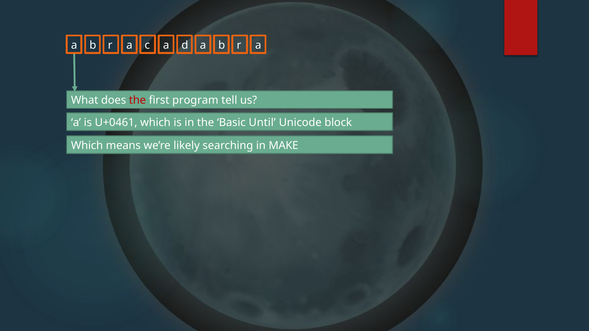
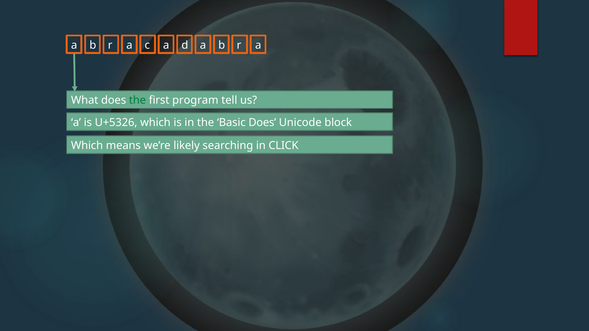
the at (137, 100) colour: red -> green
U+0461: U+0461 -> U+5326
Basic Until: Until -> Does
MAKE: MAKE -> CLICK
